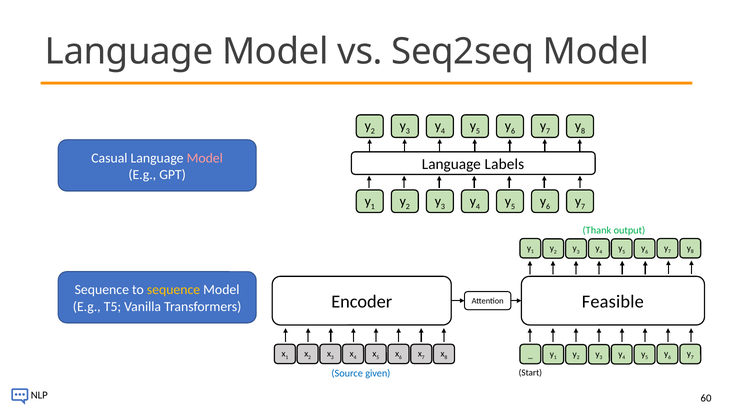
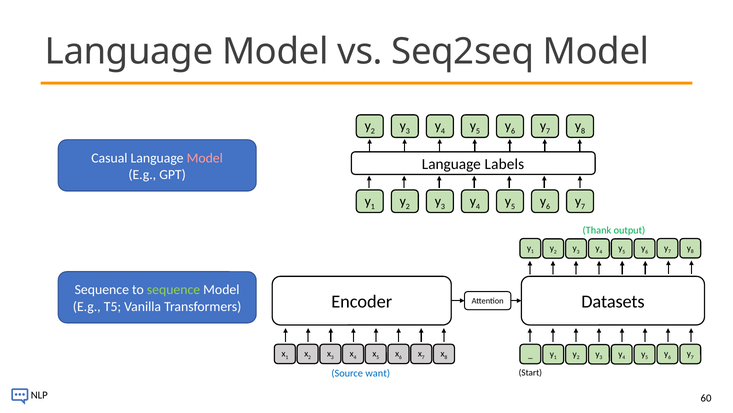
sequence at (174, 289) colour: yellow -> light green
Feasible: Feasible -> Datasets
given: given -> want
